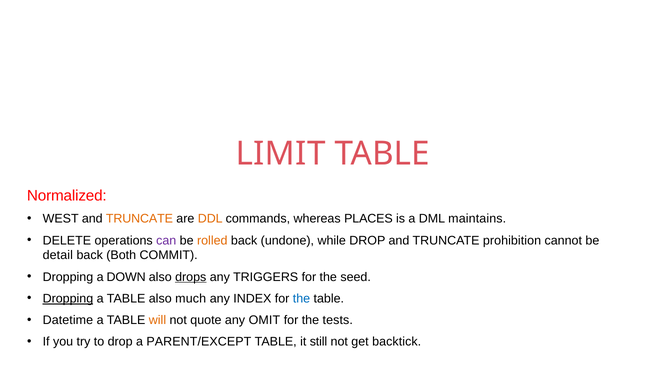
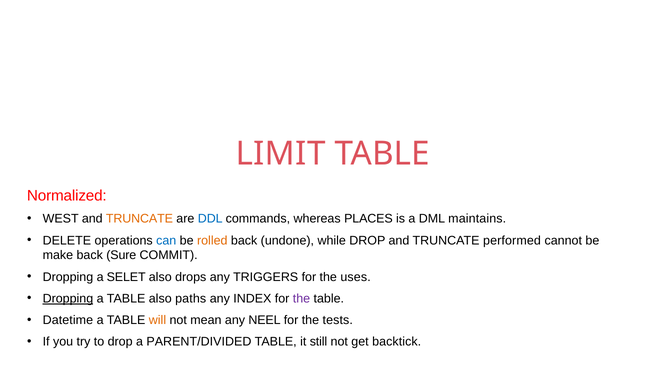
DDL colour: orange -> blue
can colour: purple -> blue
prohibition: prohibition -> performed
detail: detail -> make
Both: Both -> Sure
DOWN: DOWN -> SELET
drops underline: present -> none
seed: seed -> uses
much: much -> paths
the at (301, 299) colour: blue -> purple
quote: quote -> mean
OMIT: OMIT -> NEEL
PARENT/EXCEPT: PARENT/EXCEPT -> PARENT/DIVIDED
